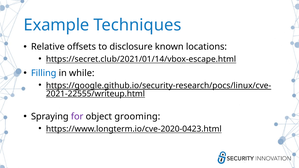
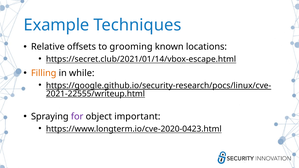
disclosure: disclosure -> grooming
Filling colour: blue -> orange
grooming: grooming -> important
